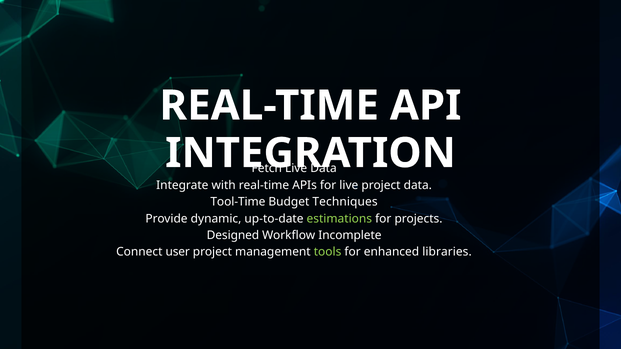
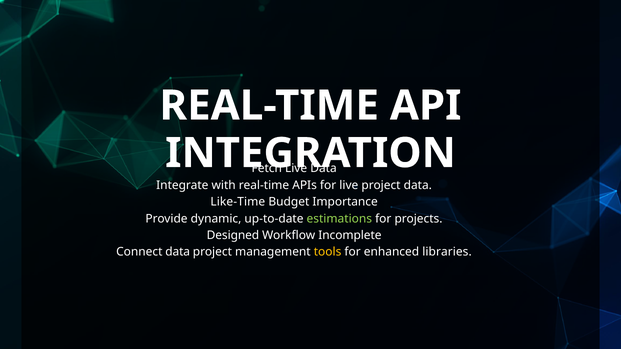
Tool-Time: Tool-Time -> Like-Time
Techniques: Techniques -> Importance
Connect user: user -> data
tools colour: light green -> yellow
